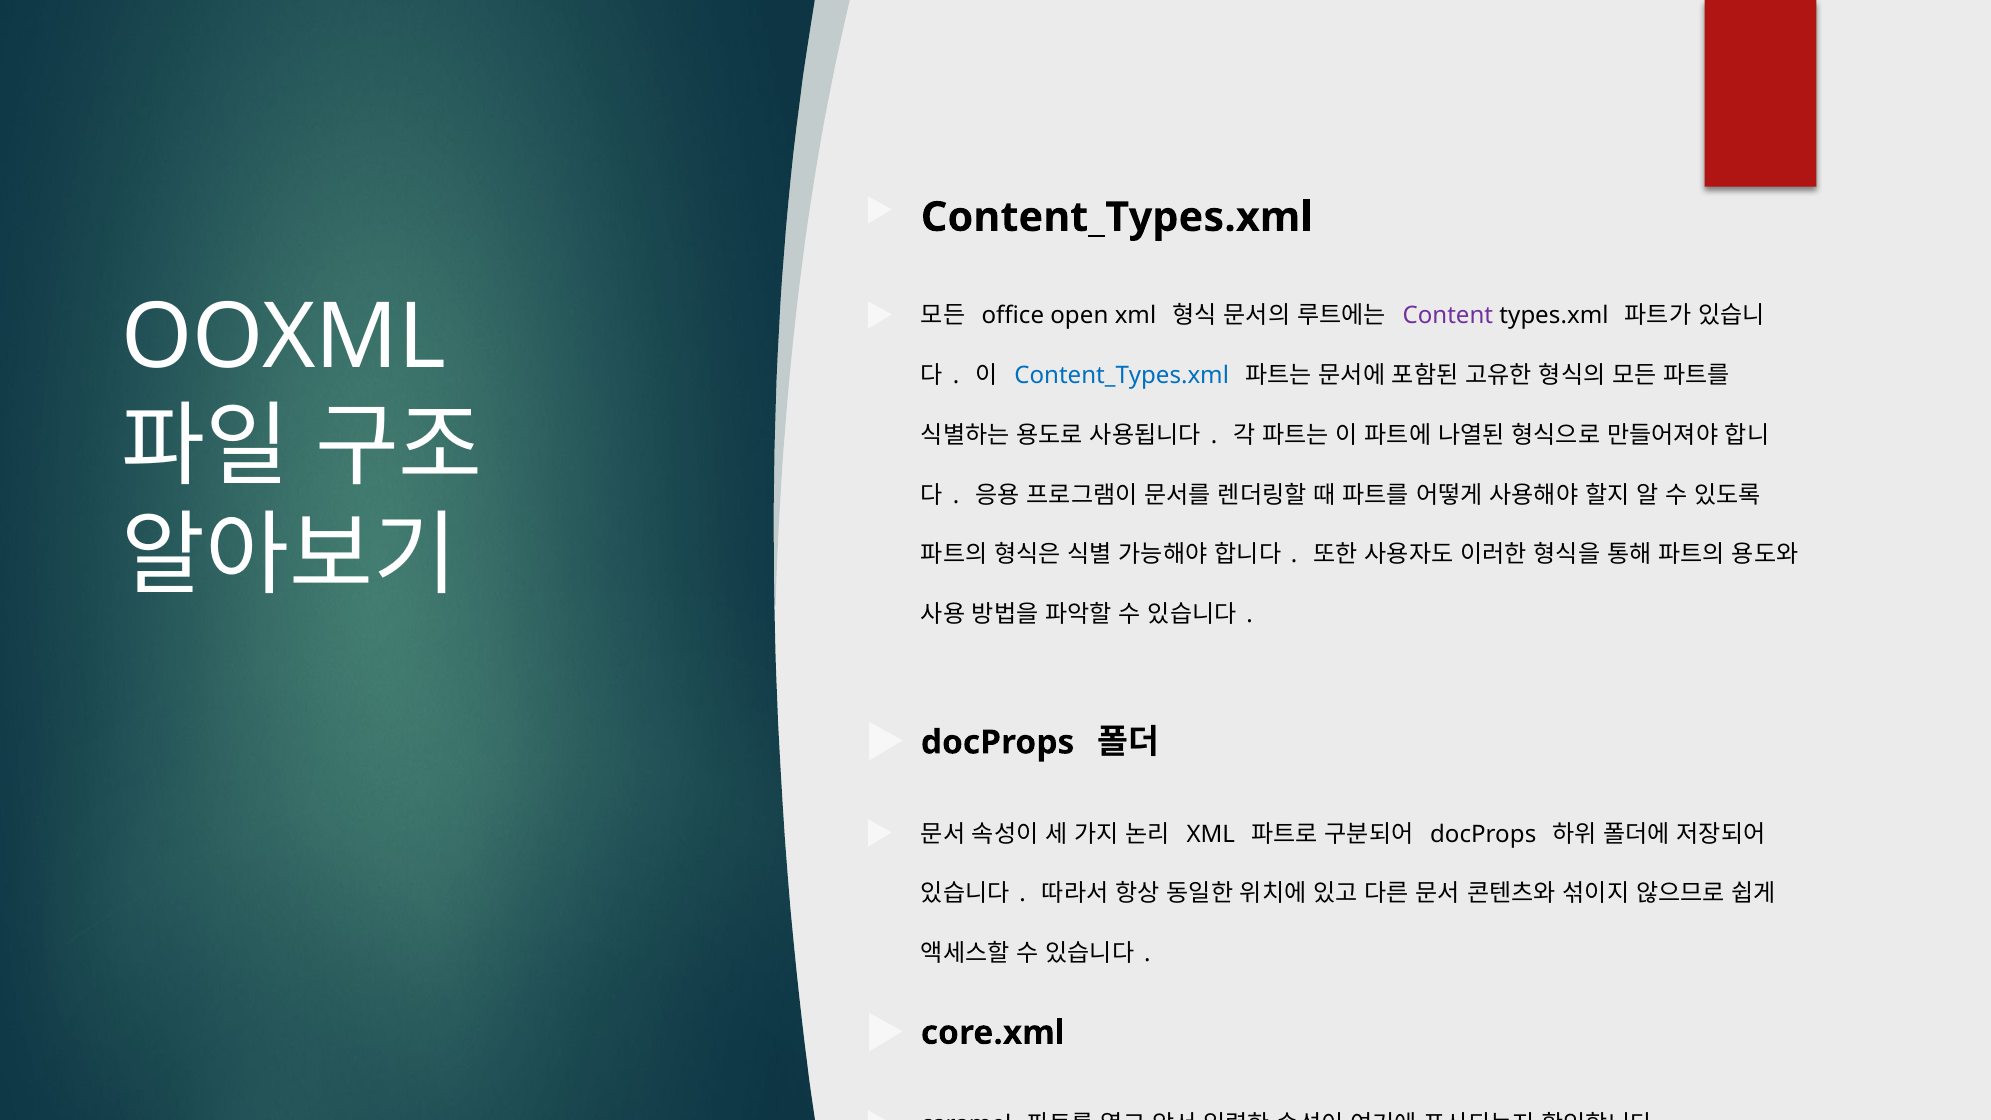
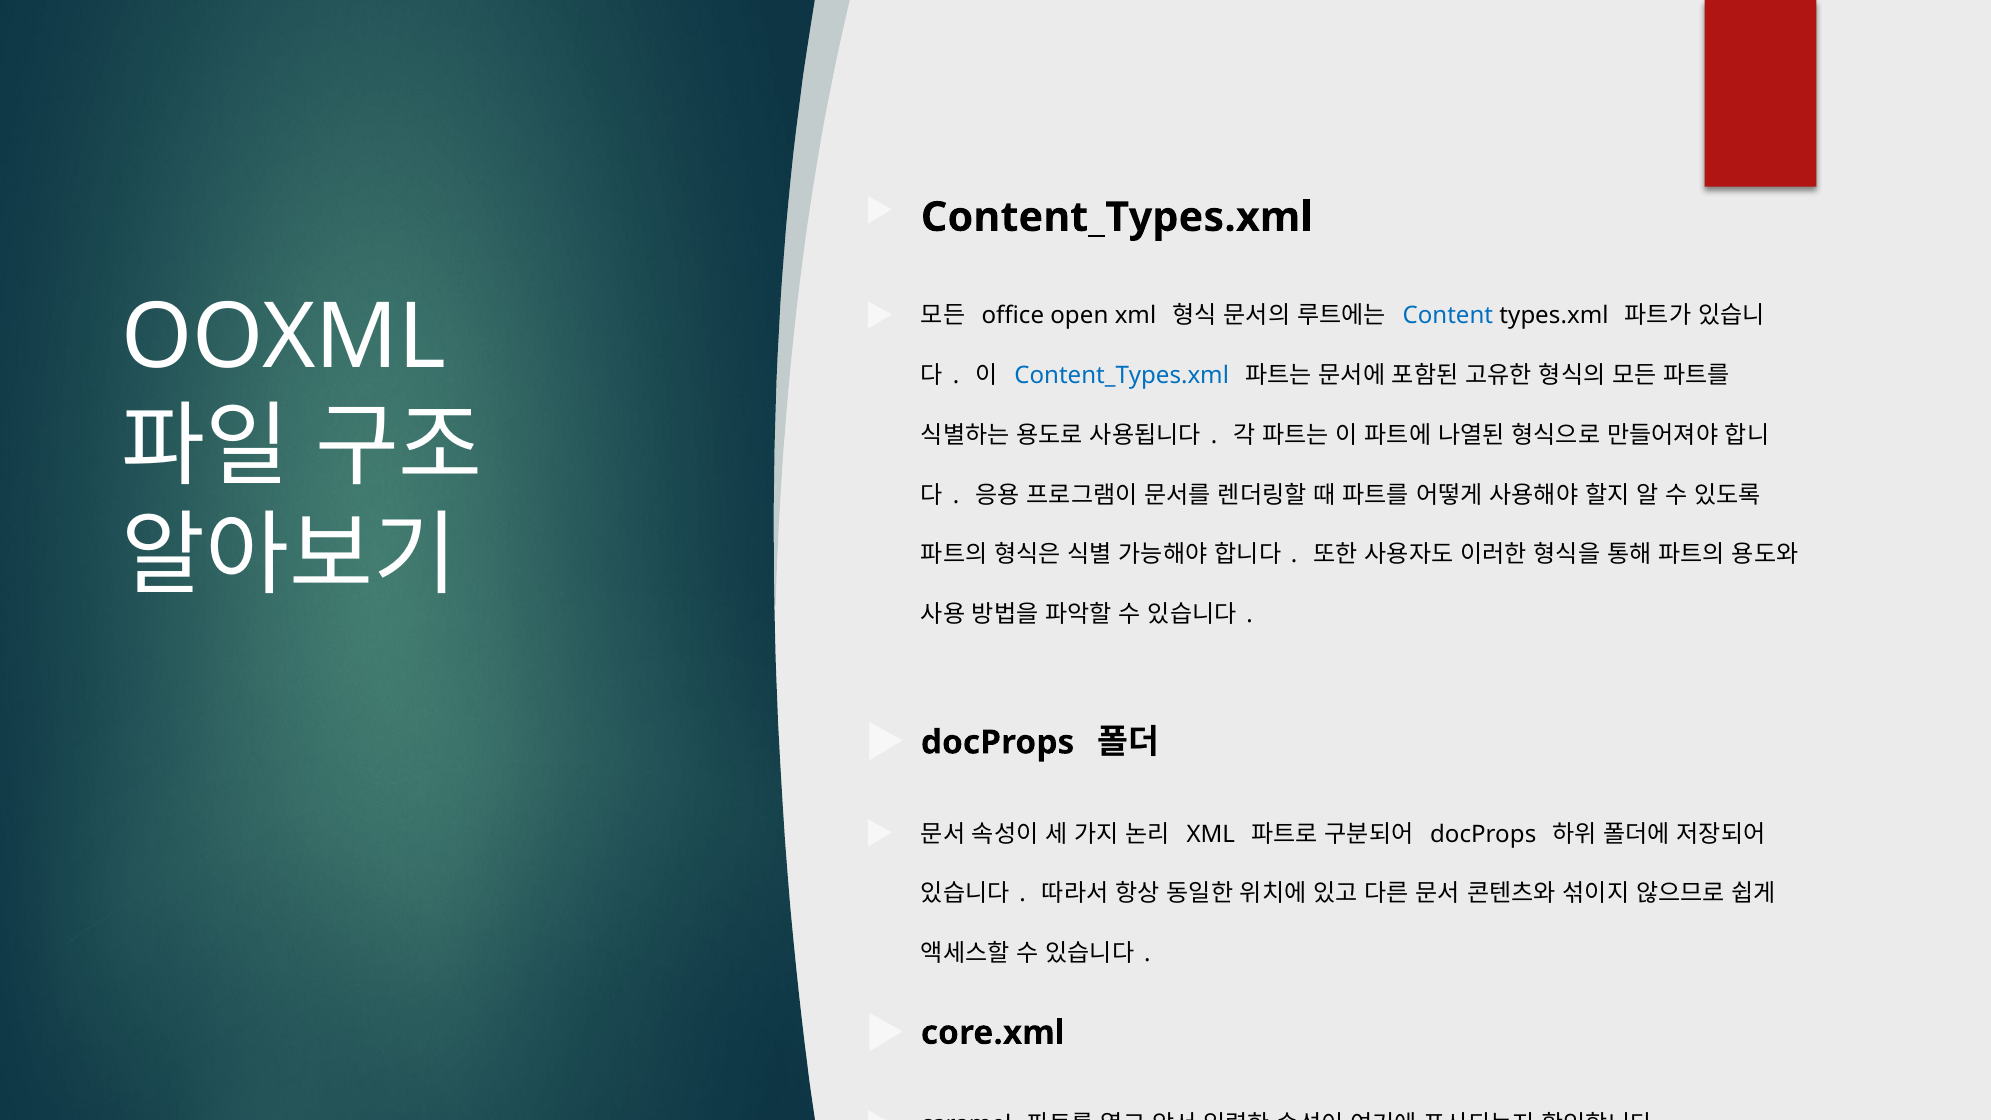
Content colour: purple -> blue
